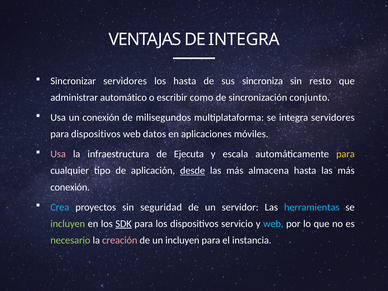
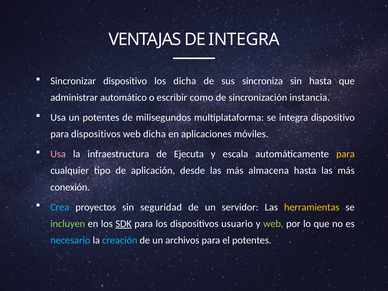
Sincronizar servidores: servidores -> dispositivo
los hasta: hasta -> dicha
sin resto: resto -> hasta
conjunto: conjunto -> instancia
un conexión: conexión -> potentes
integra servidores: servidores -> dispositivo
web datos: datos -> dicha
desde underline: present -> none
herramientas colour: light blue -> yellow
servicio: servicio -> usuario
web at (273, 224) colour: light blue -> light green
necesario colour: light green -> light blue
creación colour: pink -> light blue
un incluyen: incluyen -> archivos
el instancia: instancia -> potentes
